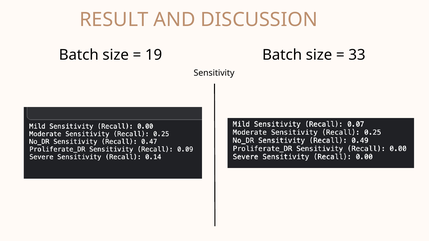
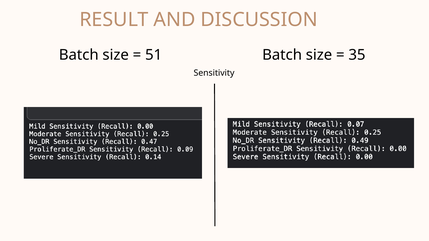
19: 19 -> 51
33: 33 -> 35
